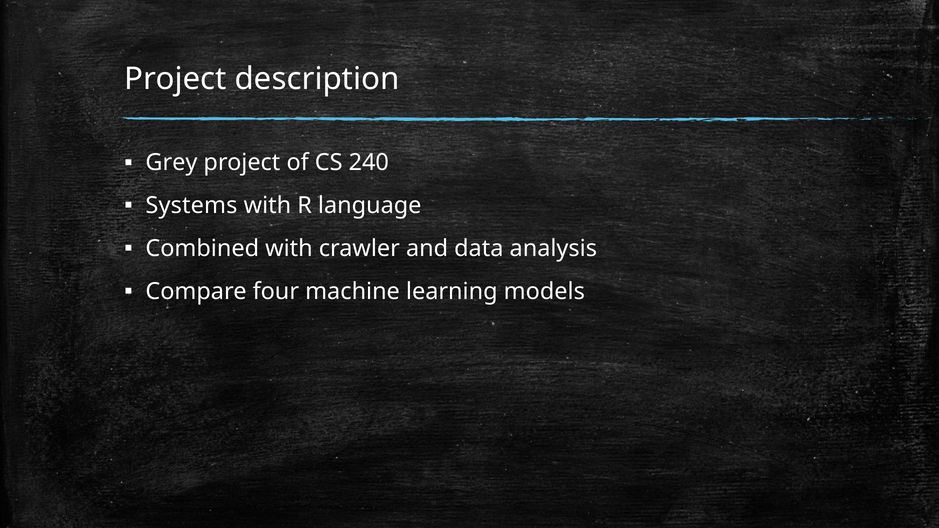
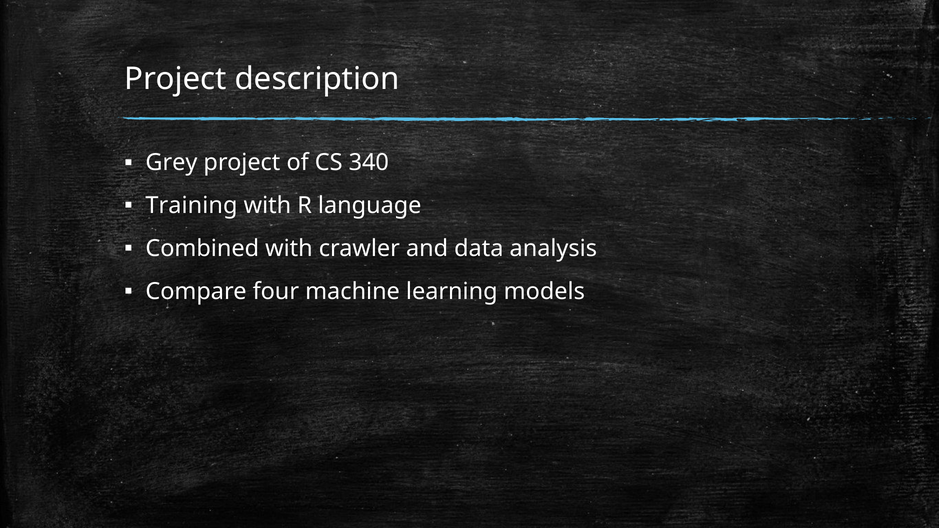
240: 240 -> 340
Systems: Systems -> Training
